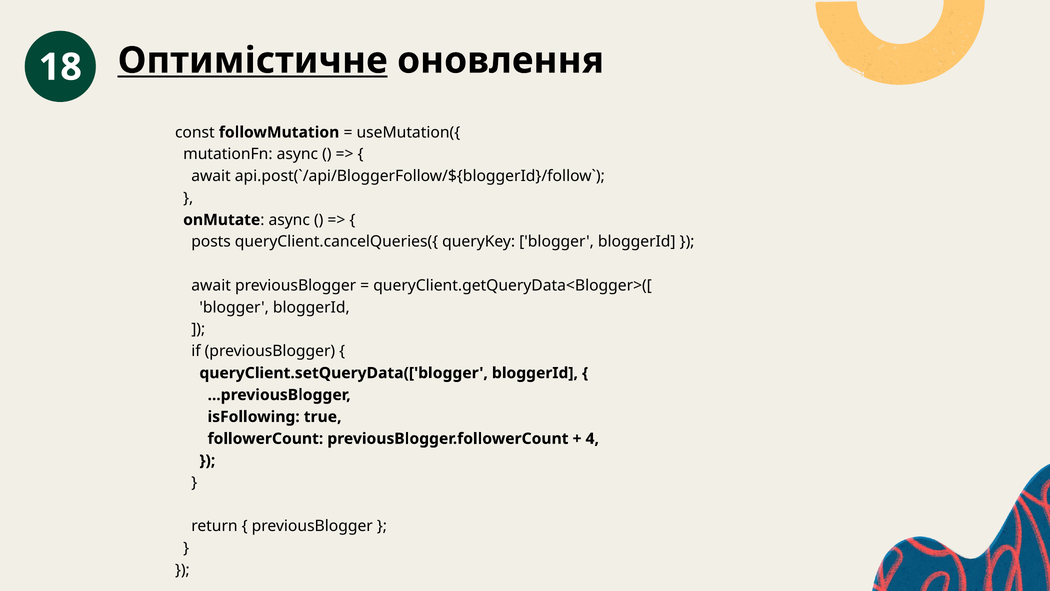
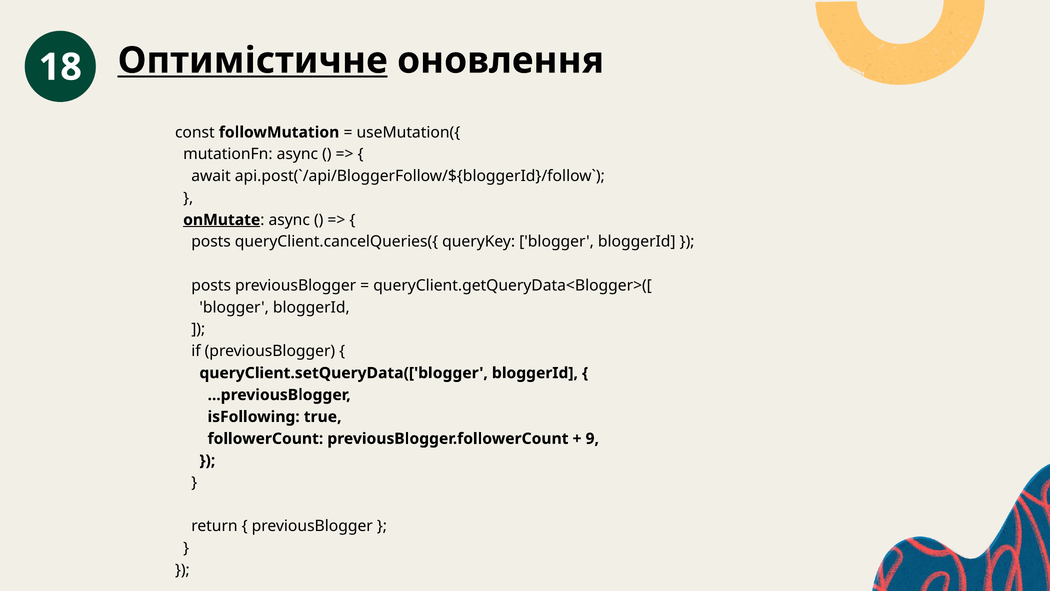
onMutate underline: none -> present
await at (211, 285): await -> posts
4: 4 -> 9
